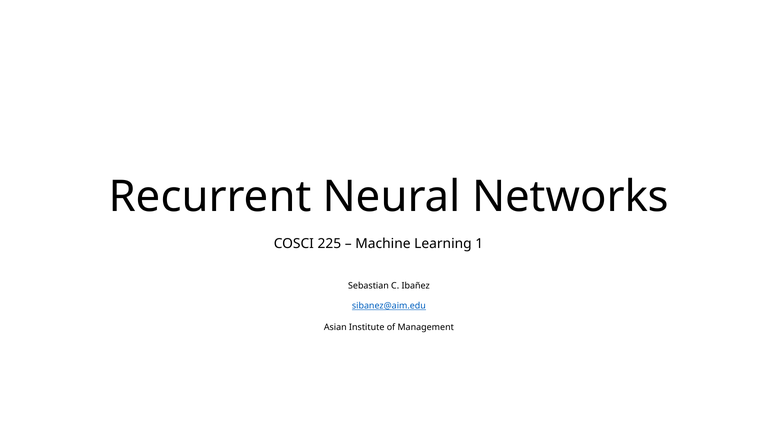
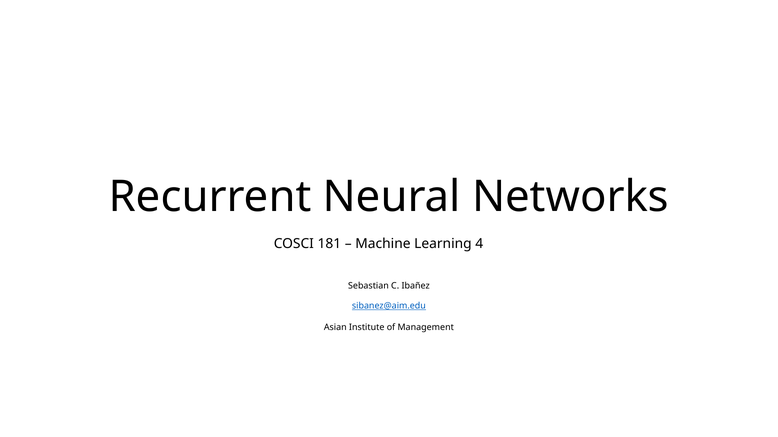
225: 225 -> 181
1: 1 -> 4
